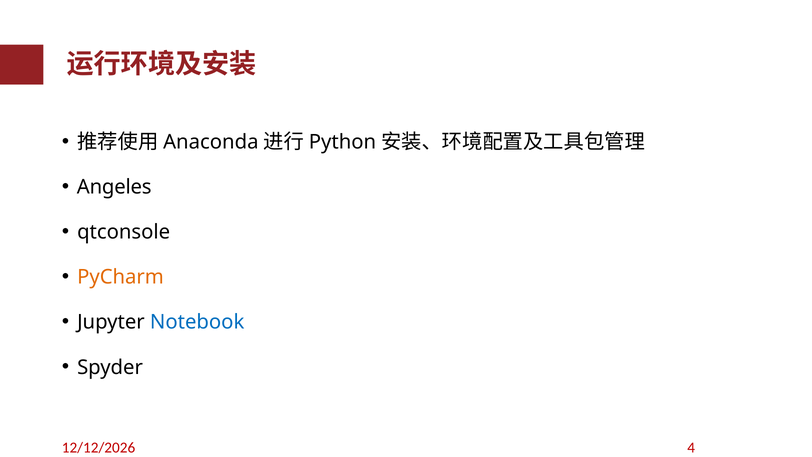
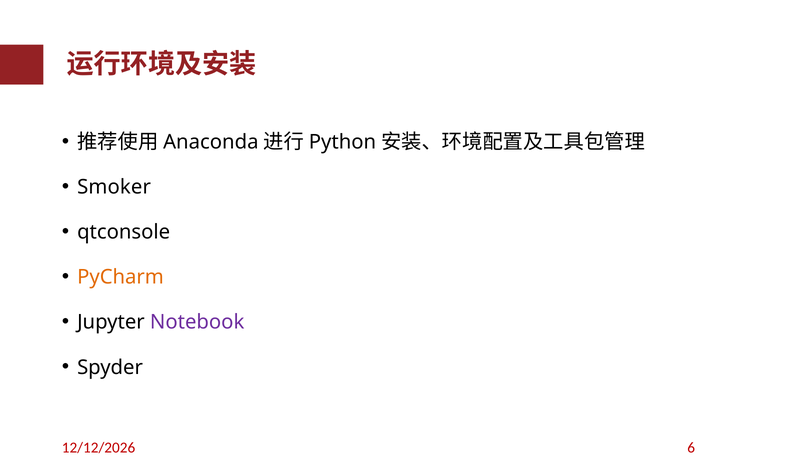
Angeles: Angeles -> Smoker
Notebook colour: blue -> purple
4: 4 -> 6
